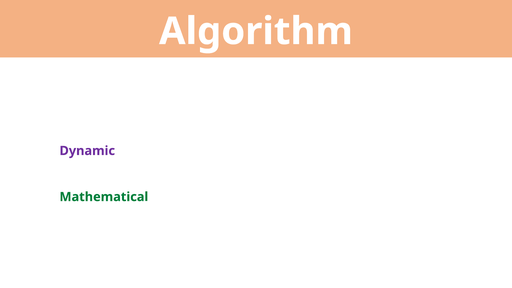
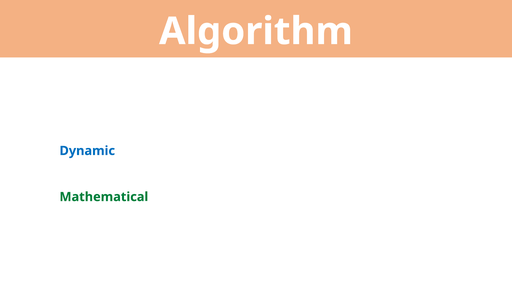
Dynamic colour: purple -> blue
